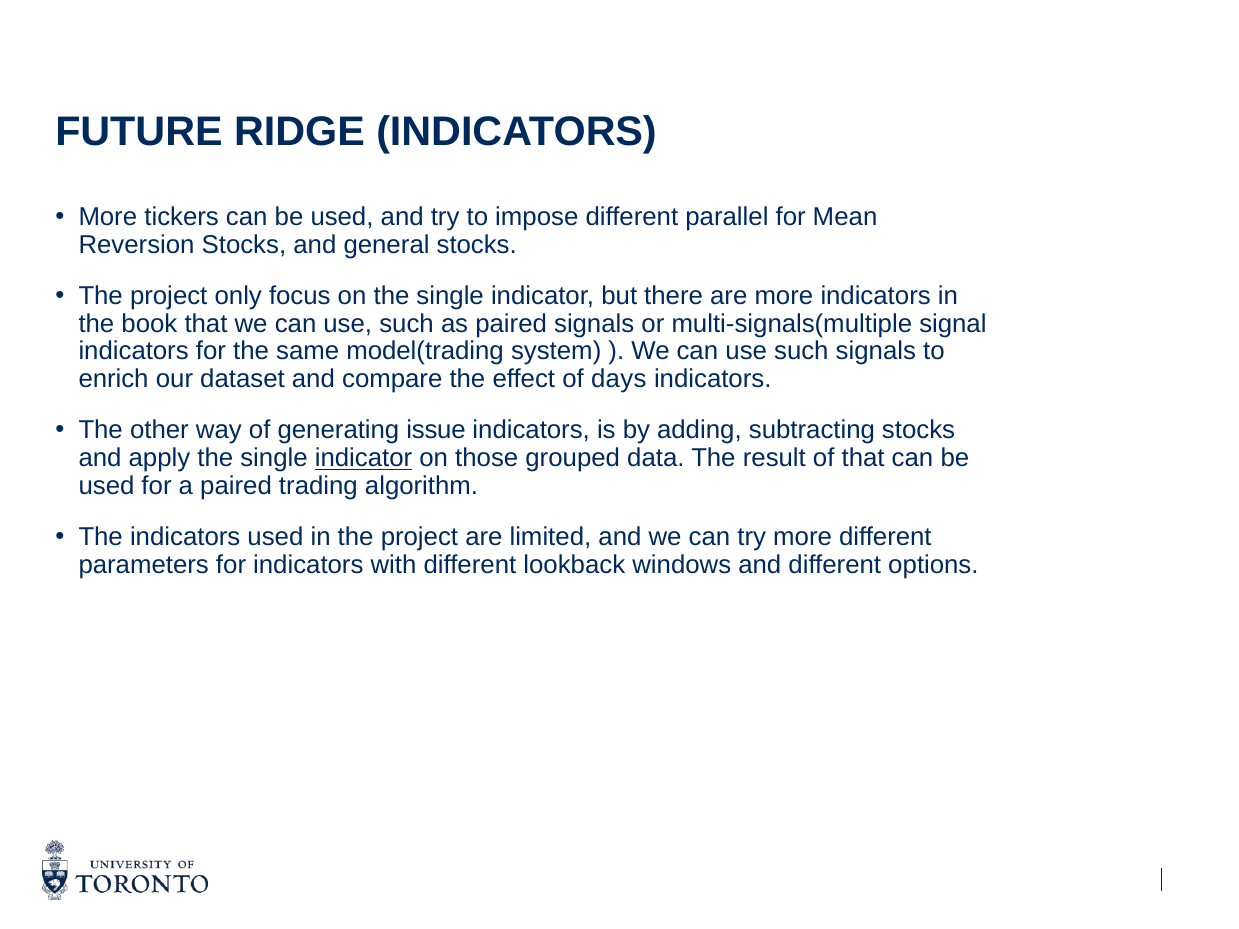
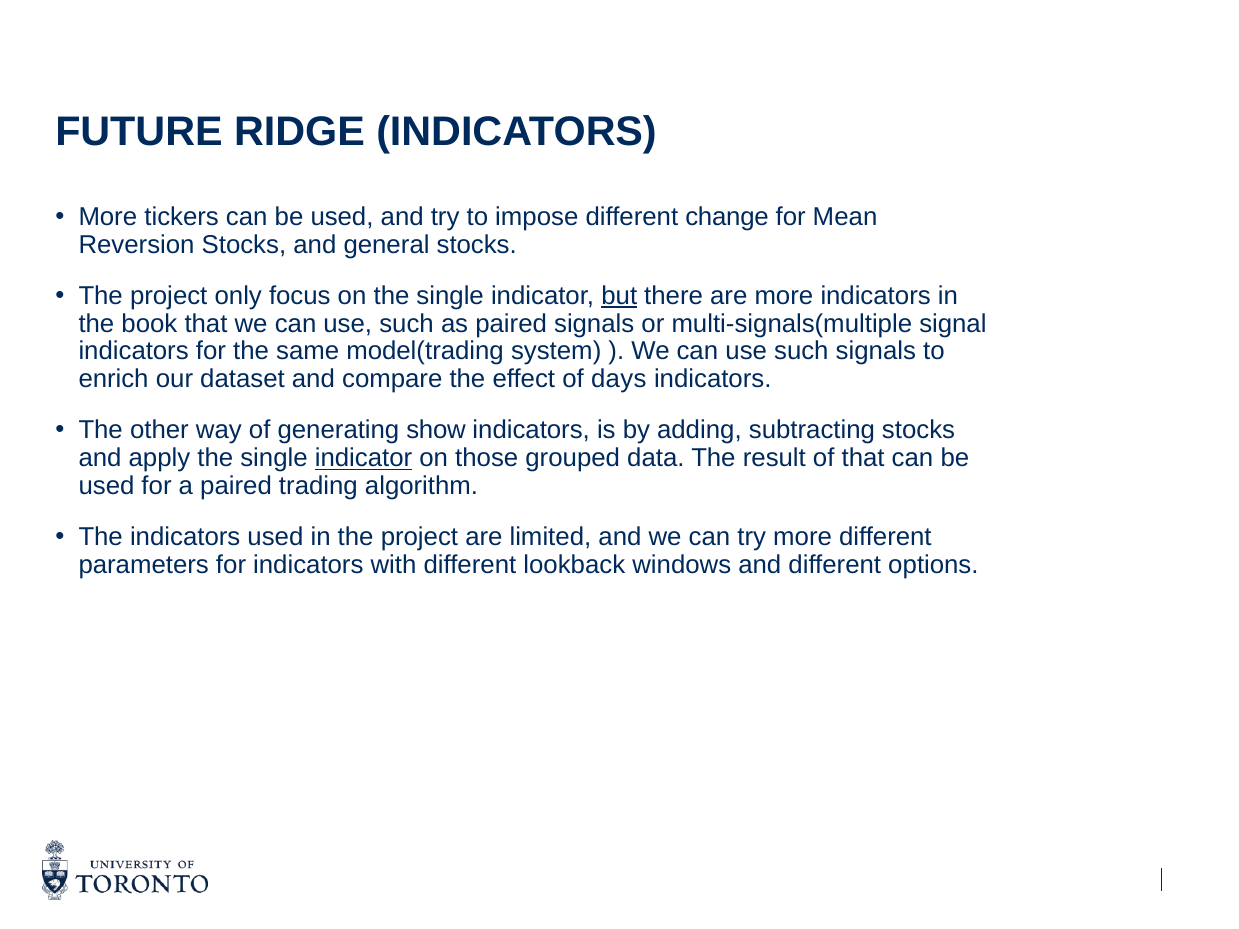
parallel: parallel -> change
but underline: none -> present
issue: issue -> show
